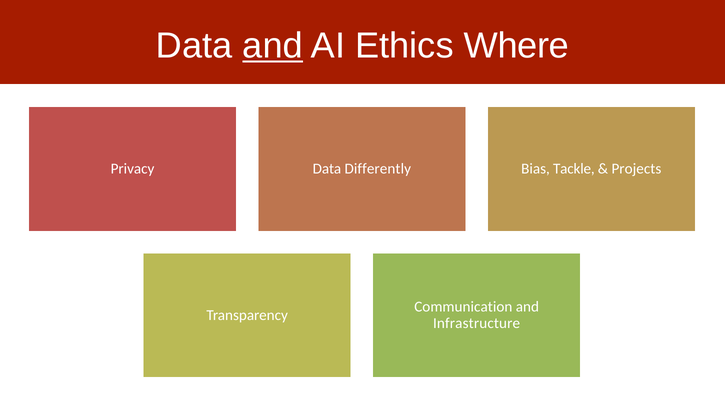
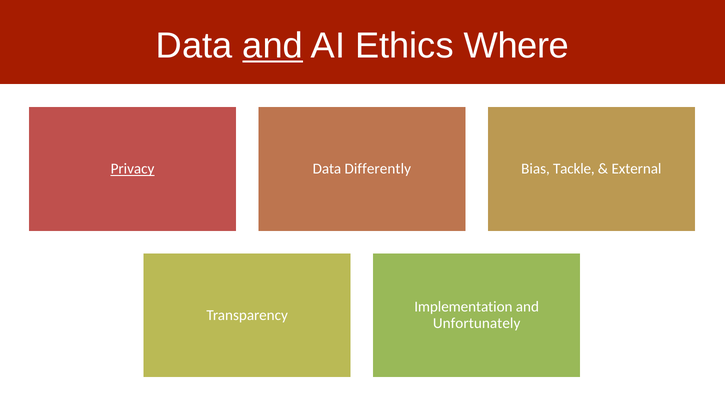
Privacy underline: none -> present
Projects: Projects -> External
Communication: Communication -> Implementation
Infrastructure: Infrastructure -> Unfortunately
